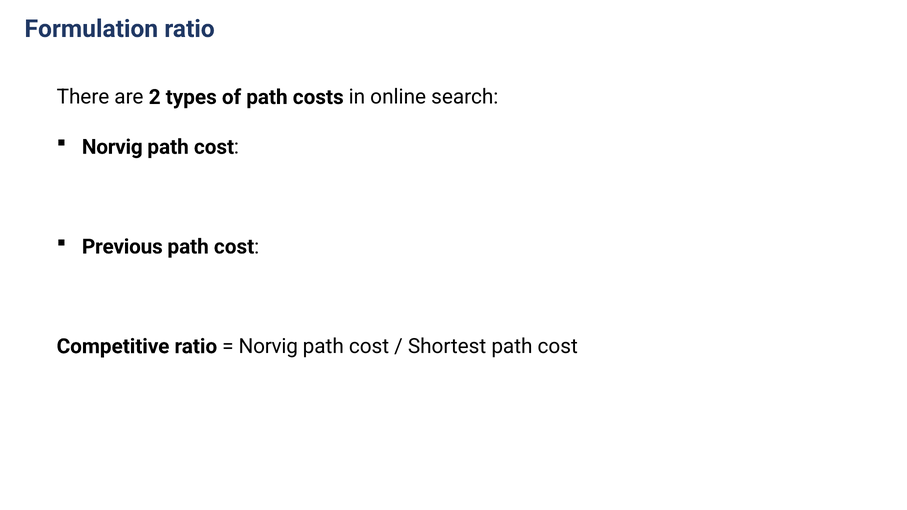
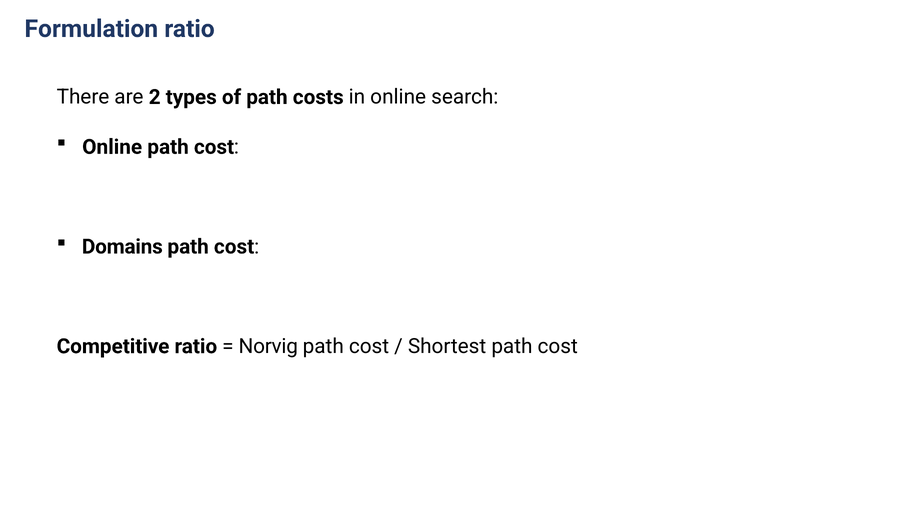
Norvig at (112, 147): Norvig -> Online
Previous: Previous -> Domains
